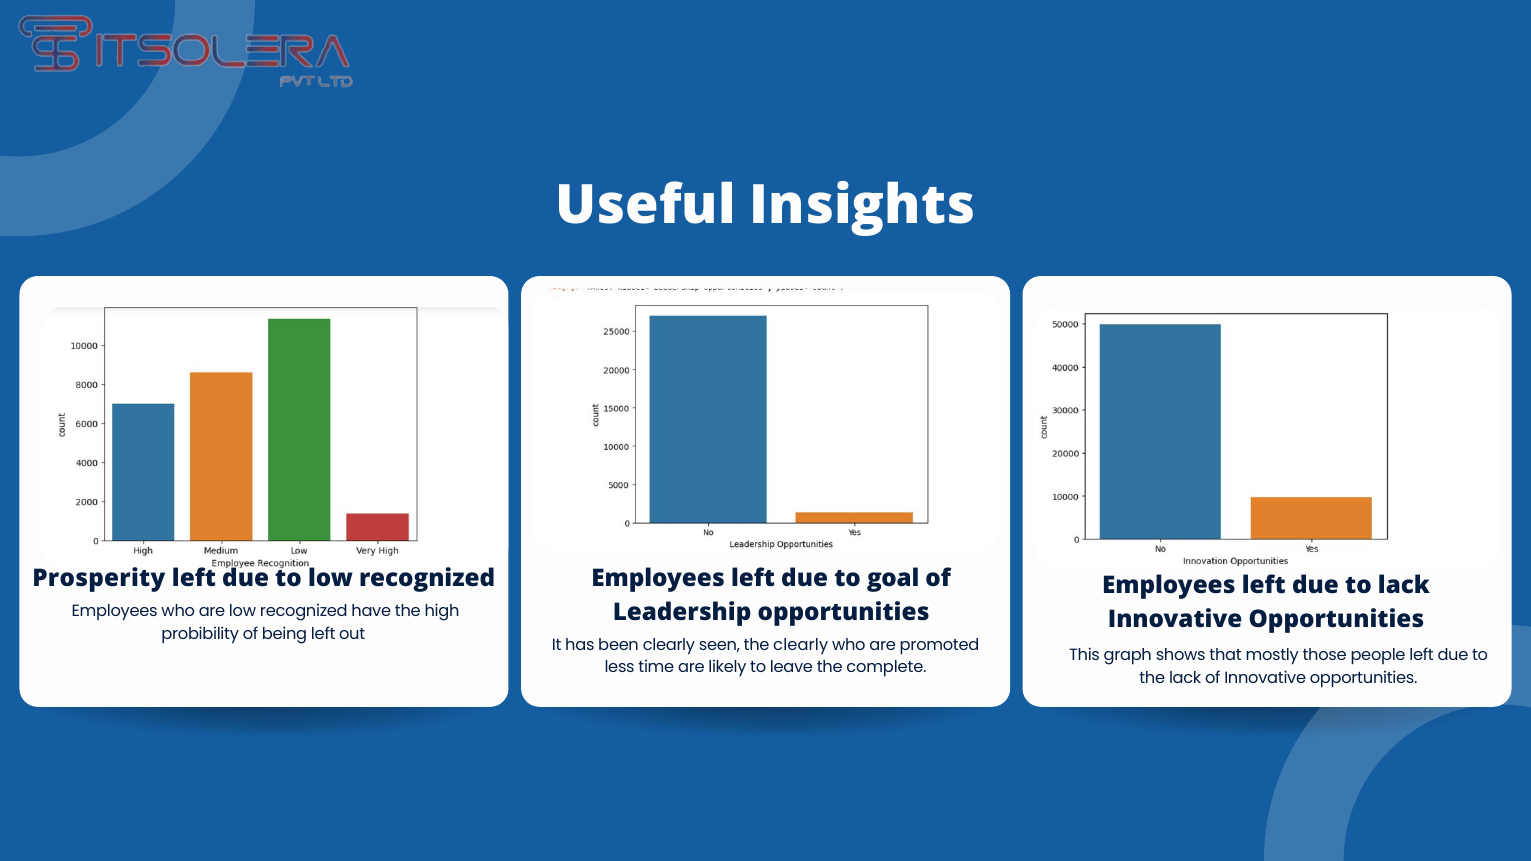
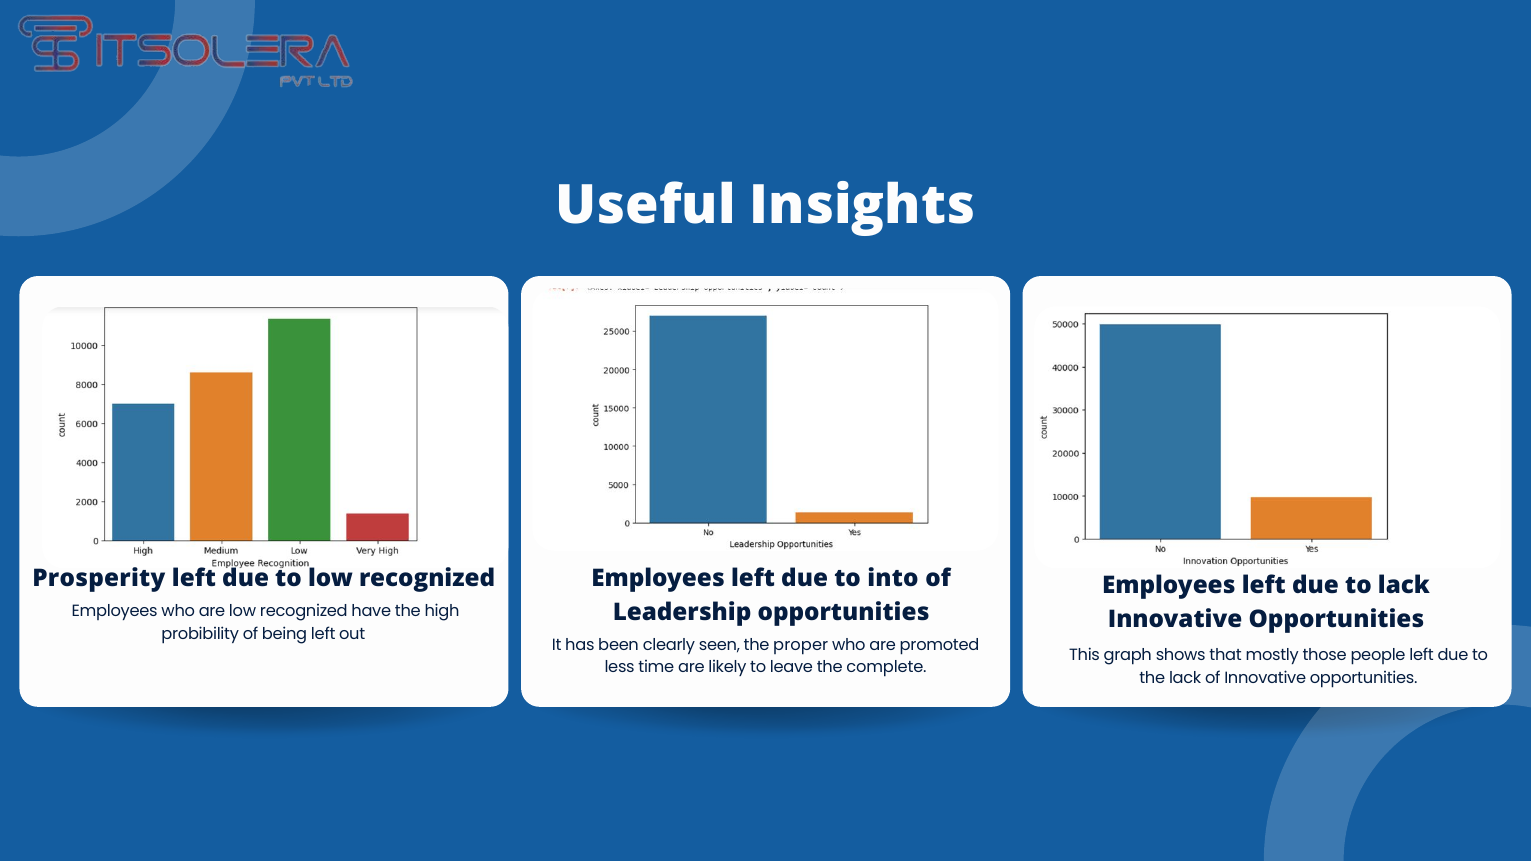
goal: goal -> into
the clearly: clearly -> proper
